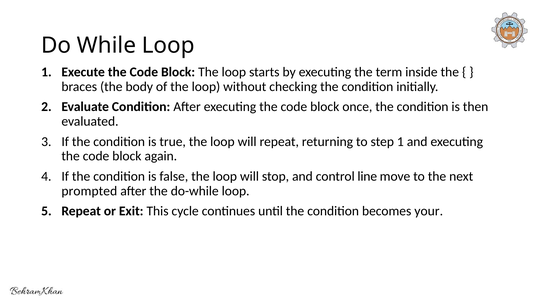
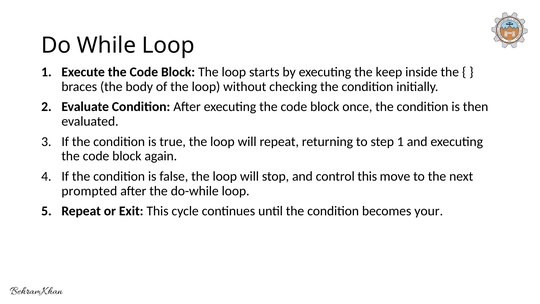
term: term -> keep
control line: line -> this
